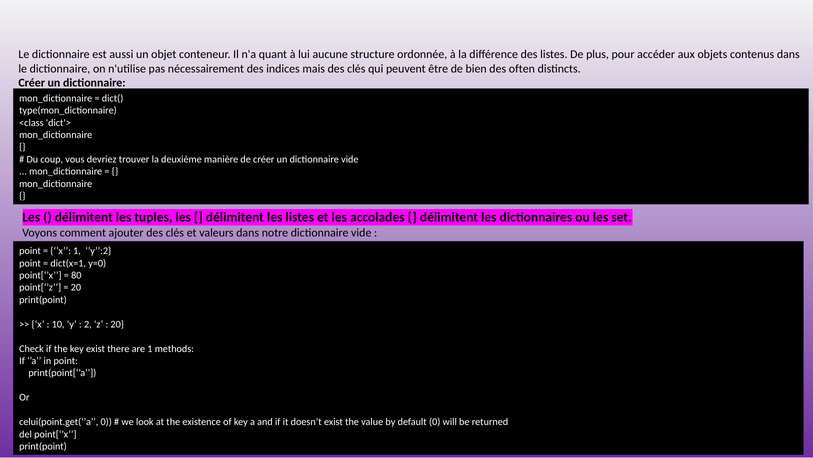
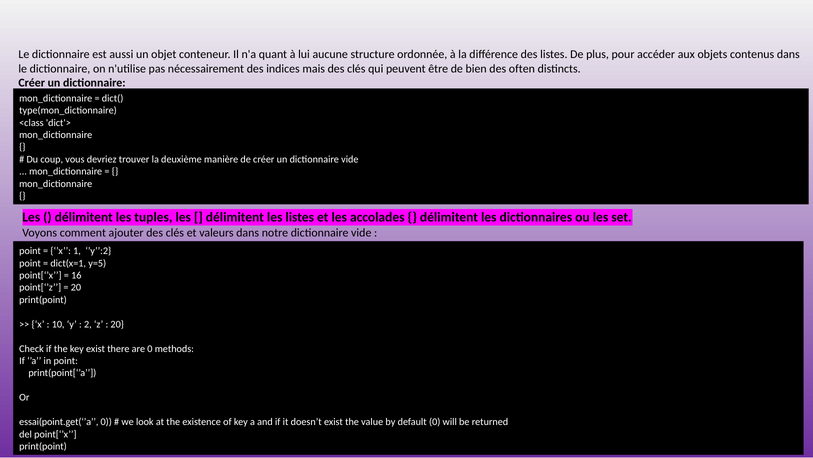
y=0: y=0 -> y=5
80: 80 -> 16
are 1: 1 -> 0
celui(point.get(‘’a: celui(point.get(‘’a -> essai(point.get(‘’a
